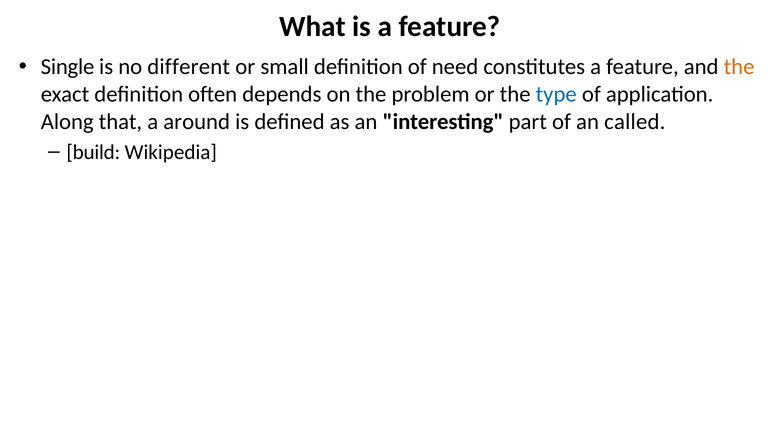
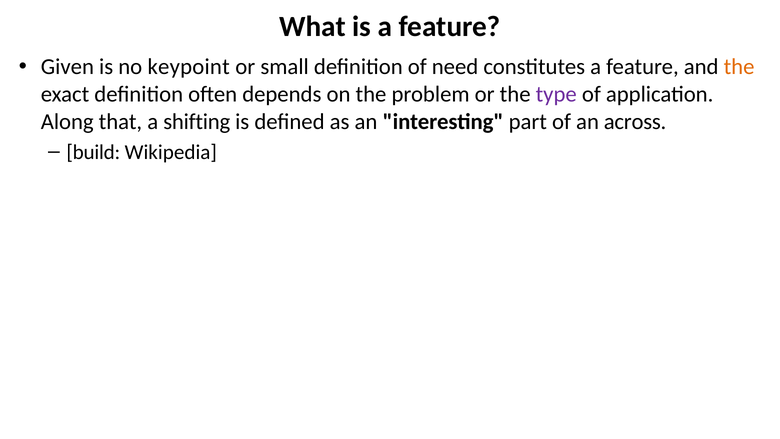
Single: Single -> Given
different: different -> keypoint
type colour: blue -> purple
around: around -> shifting
called: called -> across
